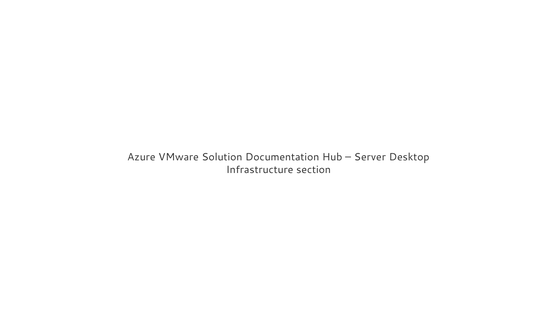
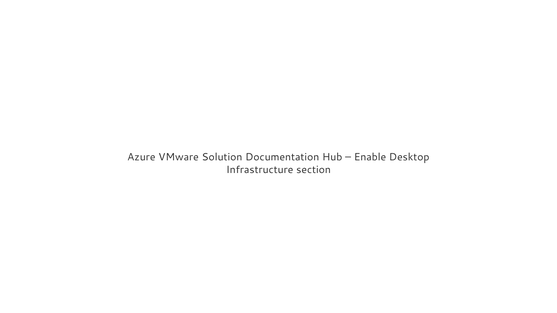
Server: Server -> Enable
